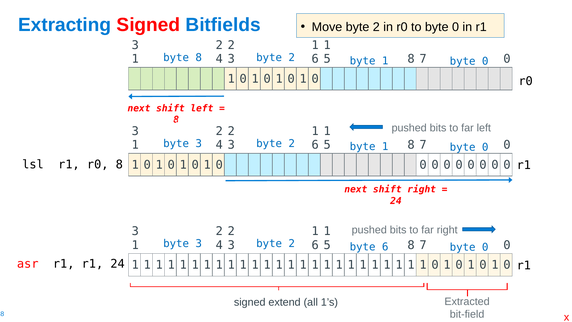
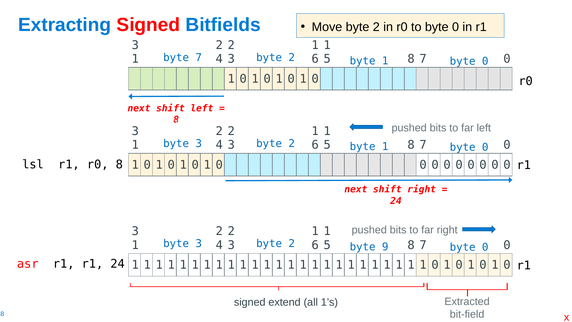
byte 8: 8 -> 7
byte 6: 6 -> 9
